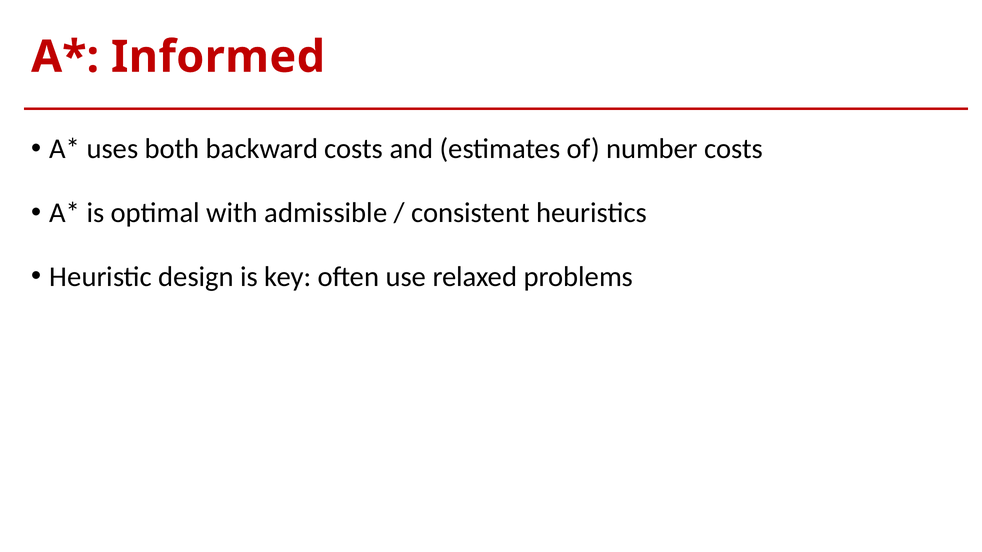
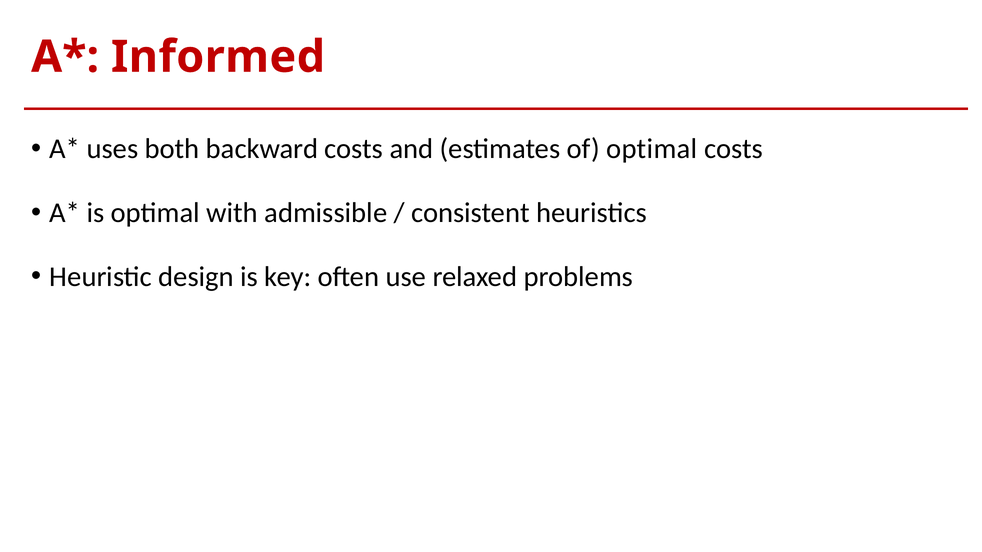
of number: number -> optimal
